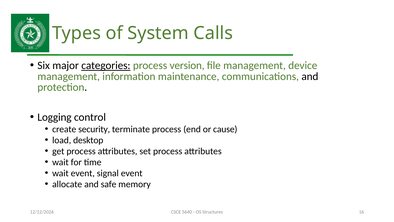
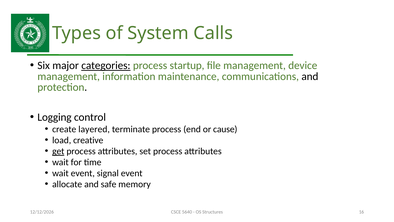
version: version -> startup
security: security -> layered
desktop: desktop -> creative
get underline: none -> present
